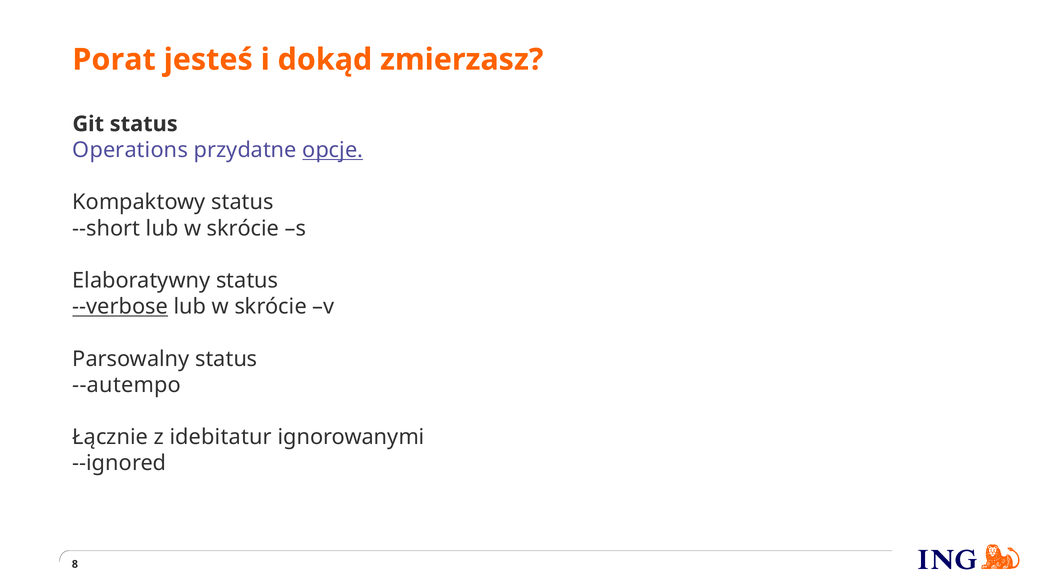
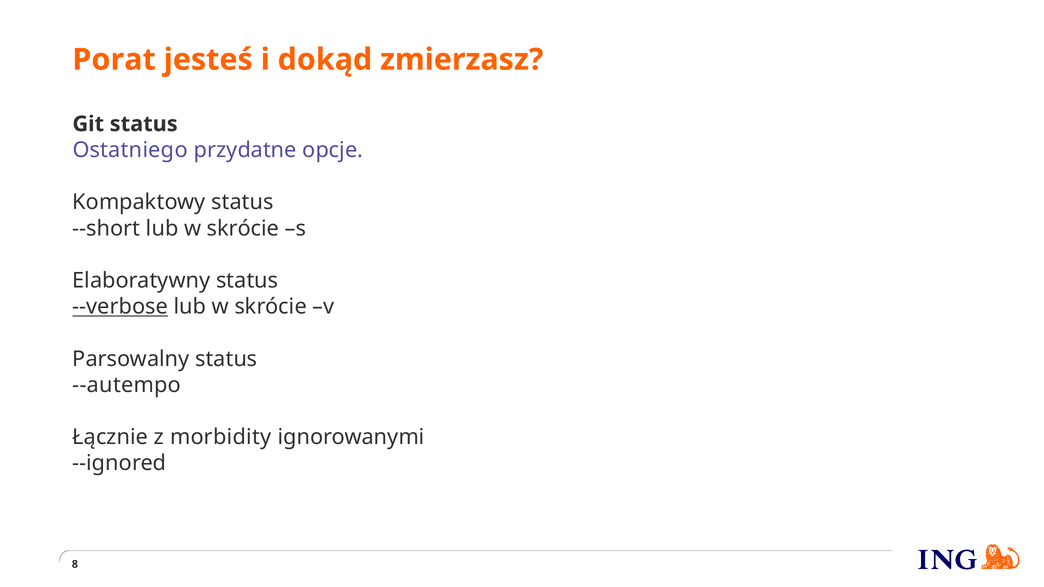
Operations: Operations -> Ostatniego
opcje underline: present -> none
idebitatur: idebitatur -> morbidity
